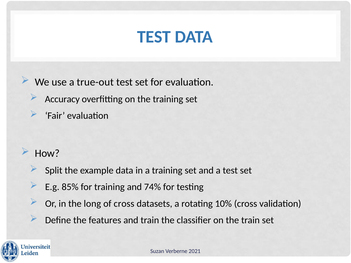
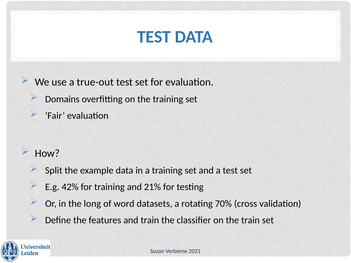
Accuracy: Accuracy -> Domains
85%: 85% -> 42%
74%: 74% -> 21%
of cross: cross -> word
10%: 10% -> 70%
